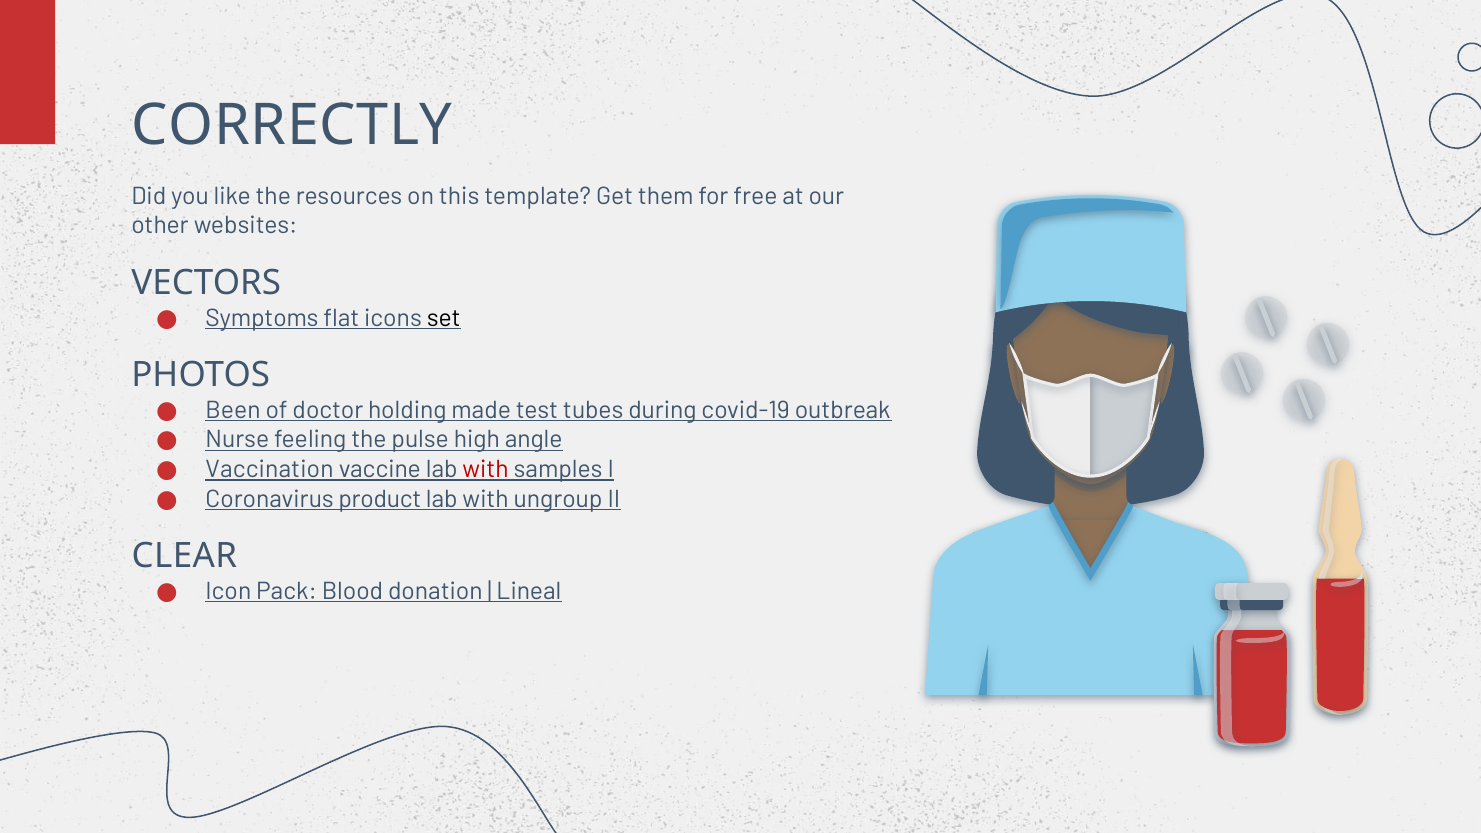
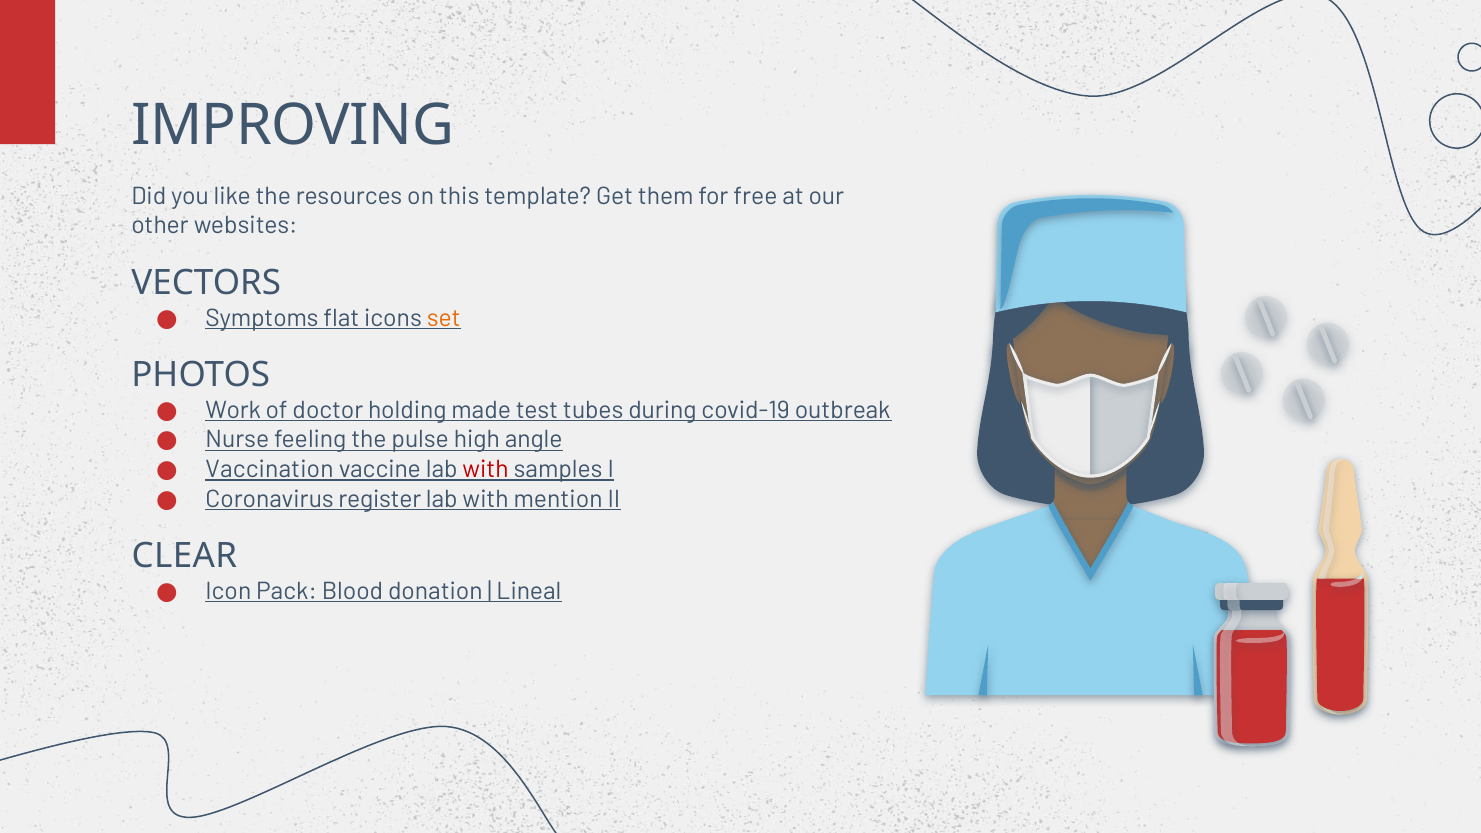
CORRECTLY: CORRECTLY -> IMPROVING
set colour: black -> orange
Been: Been -> Work
product: product -> register
ungroup: ungroup -> mention
